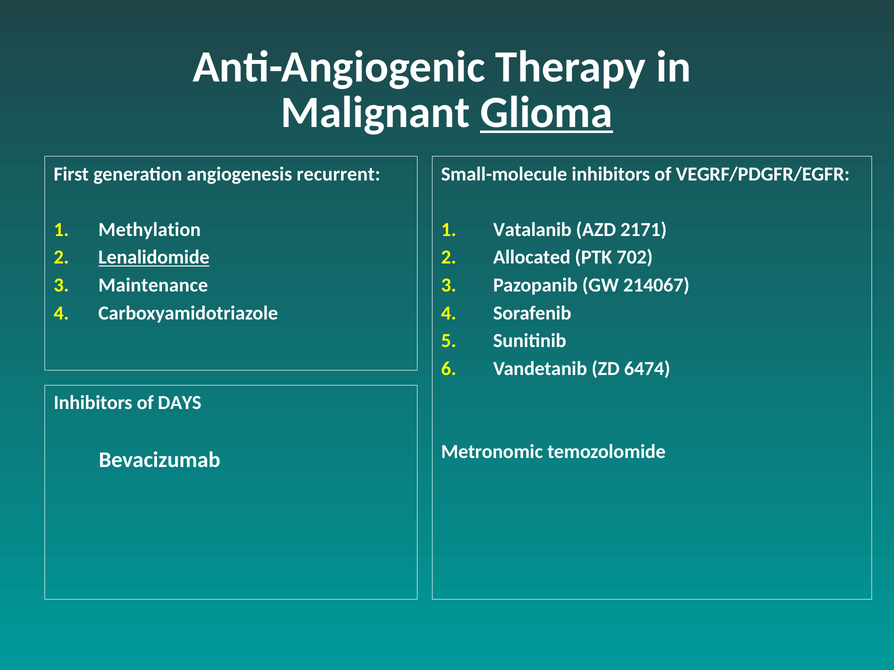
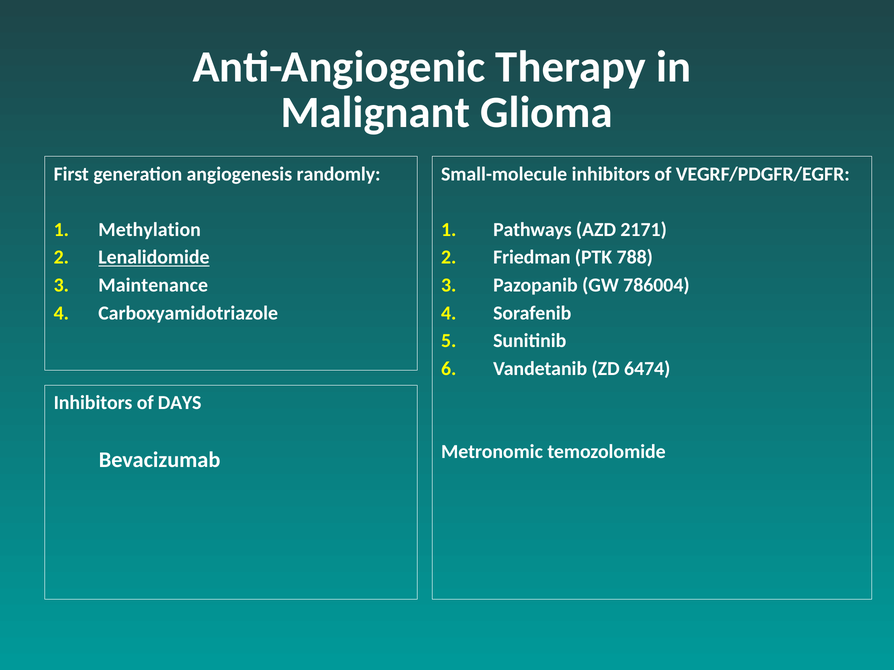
Glioma underline: present -> none
recurrent: recurrent -> randomly
Vatalanib: Vatalanib -> Pathways
Allocated: Allocated -> Friedman
702: 702 -> 788
214067: 214067 -> 786004
